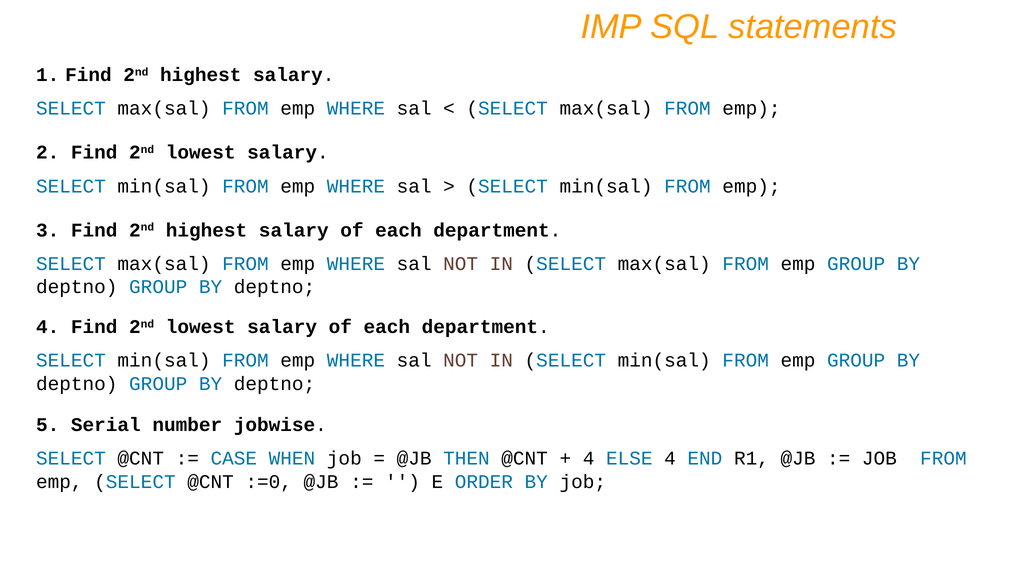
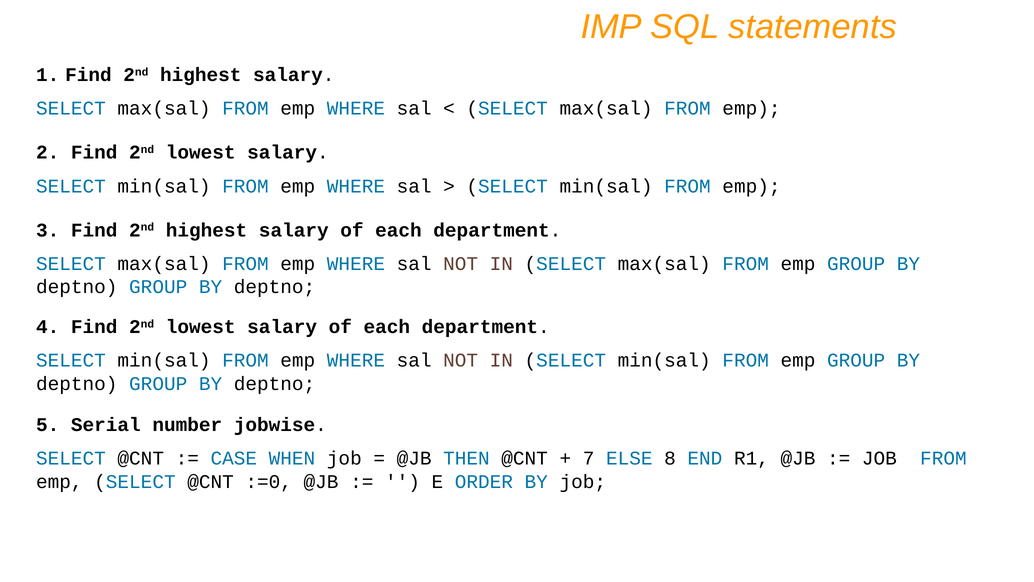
4 at (589, 458): 4 -> 7
ELSE 4: 4 -> 8
